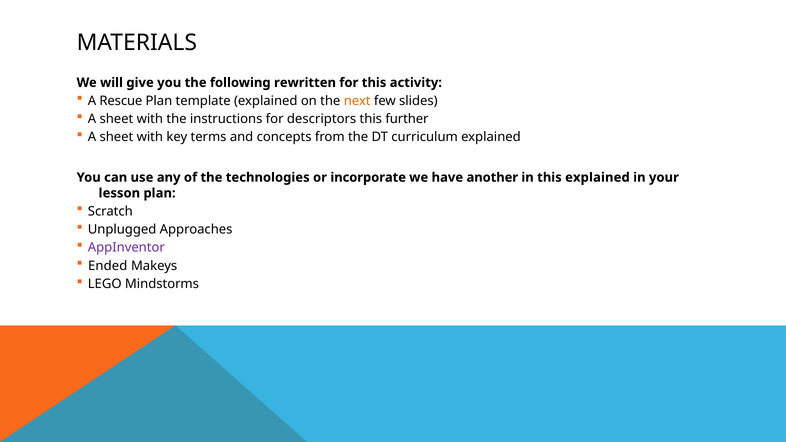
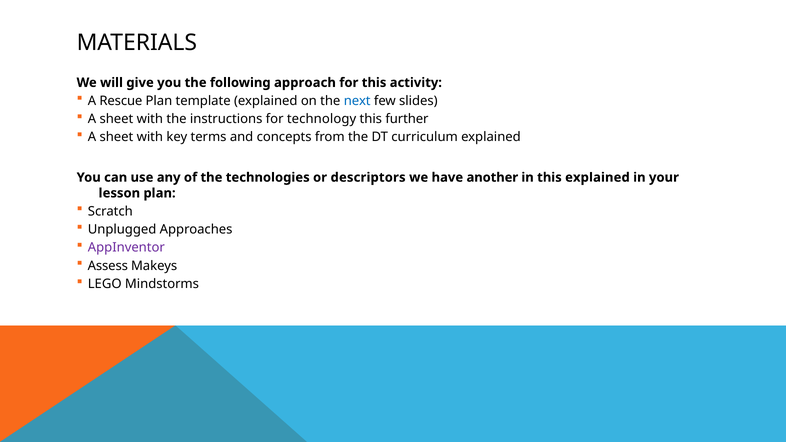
rewritten: rewritten -> approach
next colour: orange -> blue
descriptors: descriptors -> technology
incorporate: incorporate -> descriptors
Ended: Ended -> Assess
